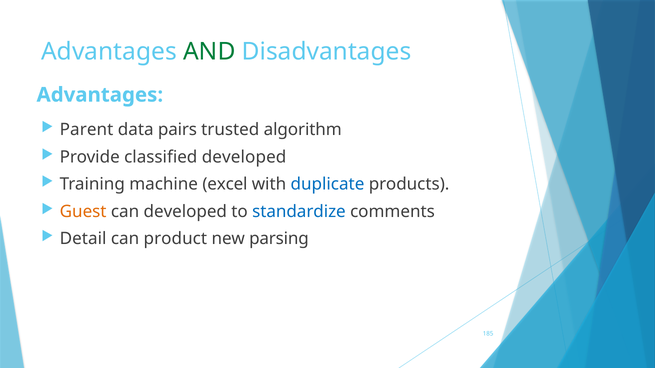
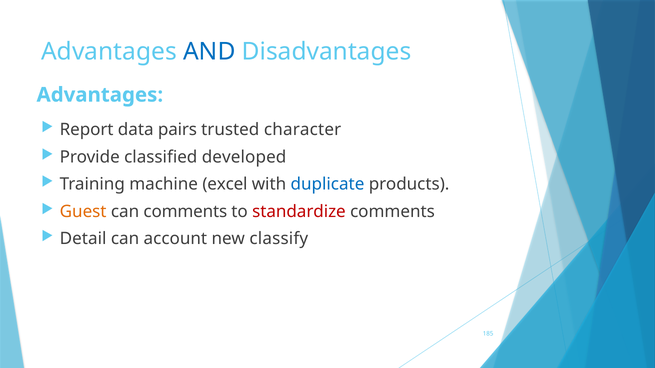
AND colour: green -> blue
Parent: Parent -> Report
algorithm: algorithm -> character
can developed: developed -> comments
standardize colour: blue -> red
product: product -> account
parsing: parsing -> classify
